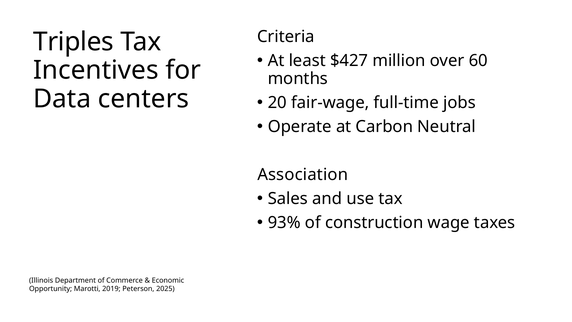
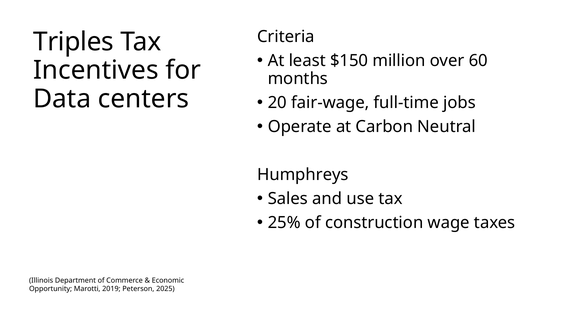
$427: $427 -> $150
Association: Association -> Humphreys
93%: 93% -> 25%
